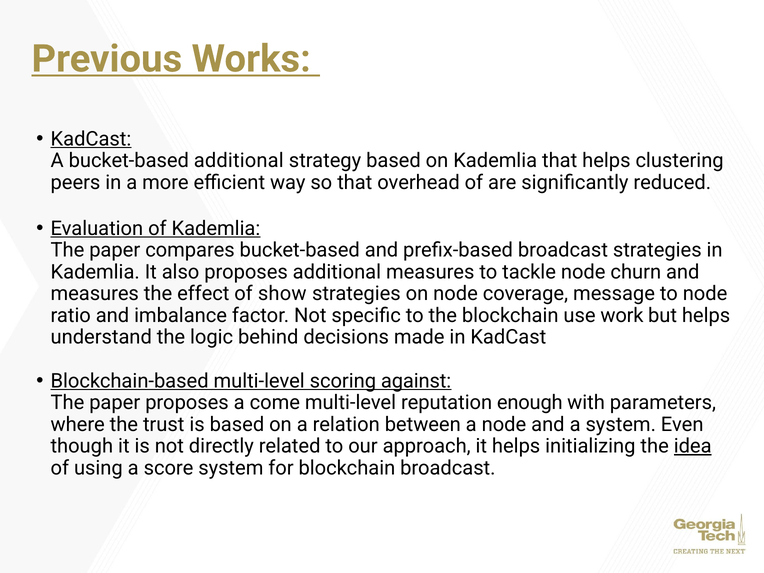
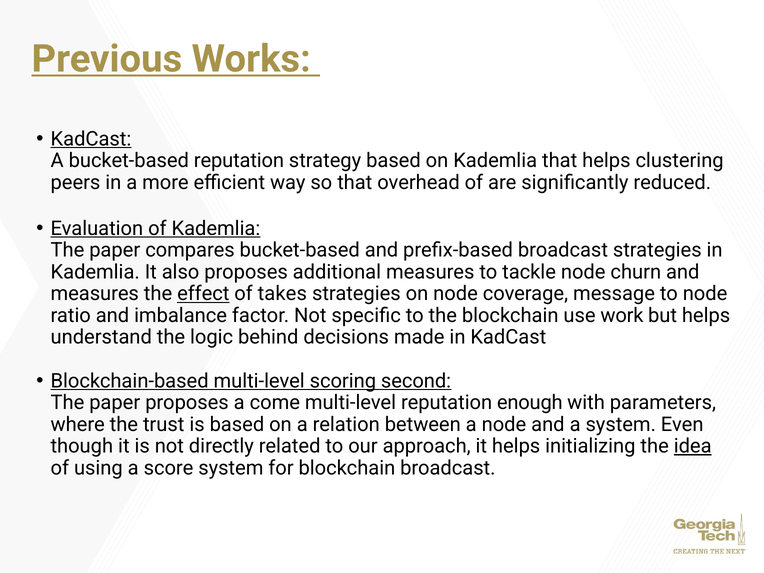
bucket-based additional: additional -> reputation
effect underline: none -> present
show: show -> takes
against: against -> second
